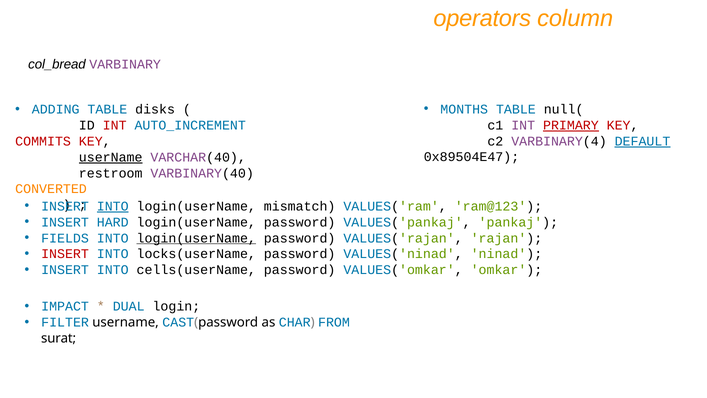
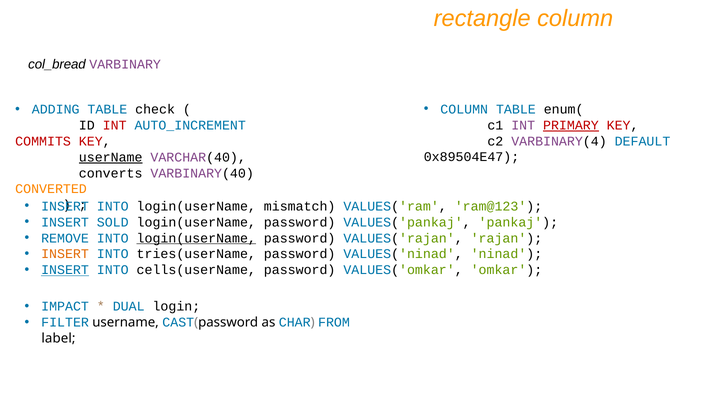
operators: operators -> rectangle
MONTHS at (464, 109): MONTHS -> COLUMN
null(: null( -> enum(
disks: disks -> check
DEFAULT underline: present -> none
restroom: restroom -> converts
INTO at (113, 206) underline: present -> none
HARD: HARD -> SOLD
FIELDS: FIELDS -> REMOVE
INSERT at (65, 254) colour: red -> orange
locks(userName: locks(userName -> tries(userName
INSERT at (65, 270) underline: none -> present
surat: surat -> label
